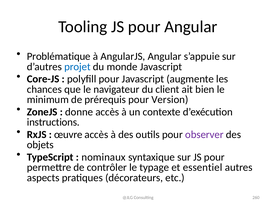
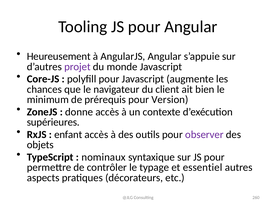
Problématique: Problématique -> Heureusement
projet colour: blue -> purple
instructions: instructions -> supérieures
œuvre: œuvre -> enfant
